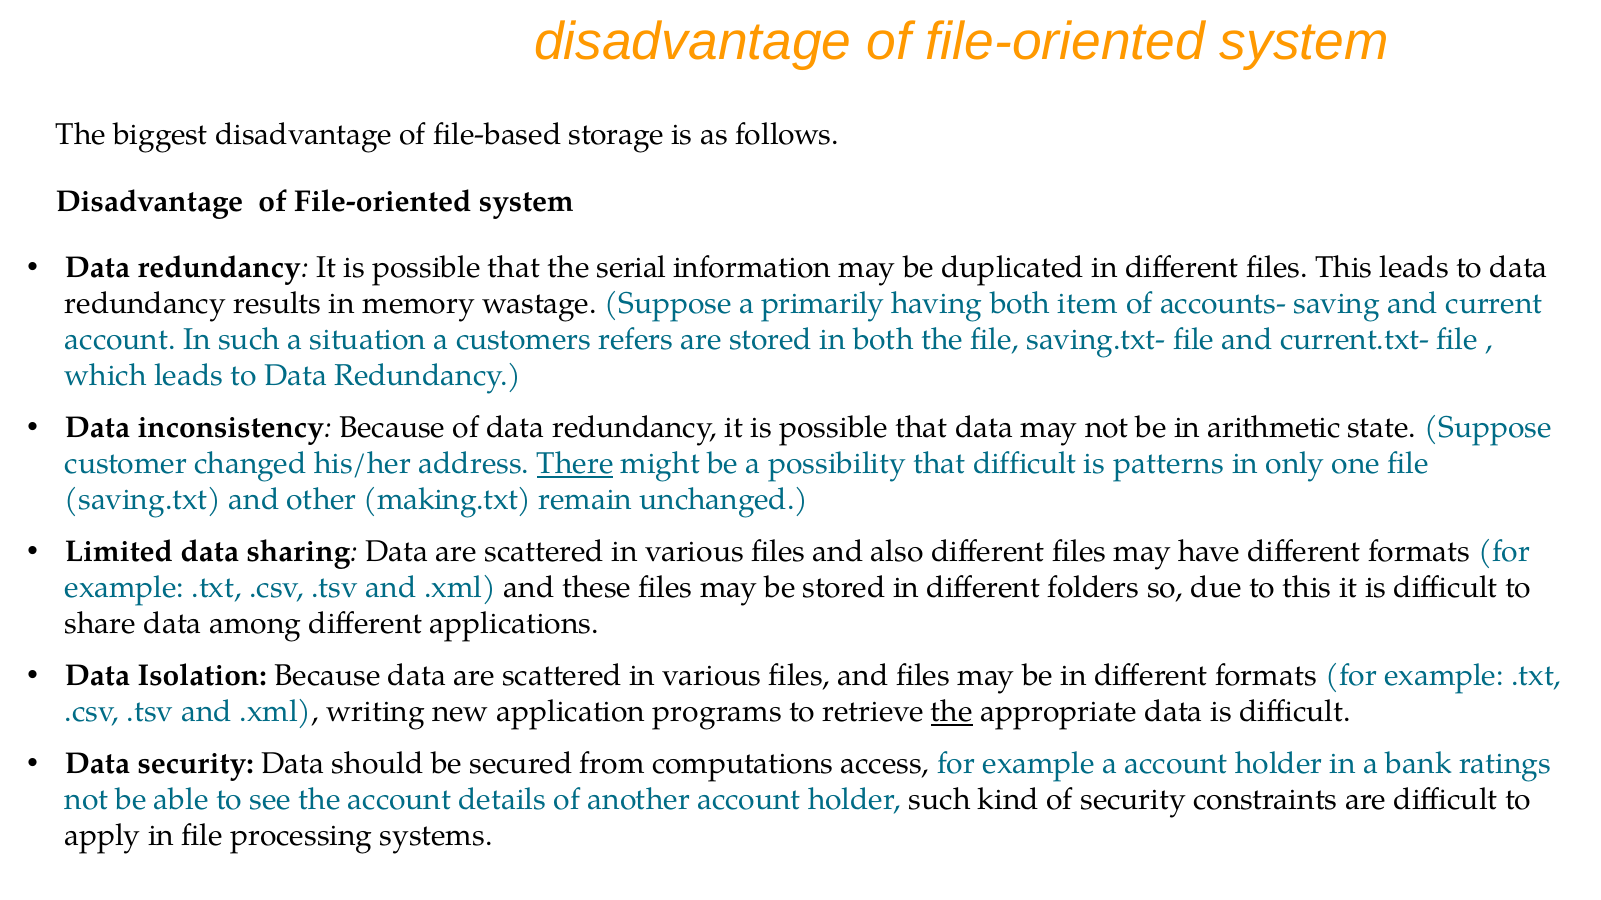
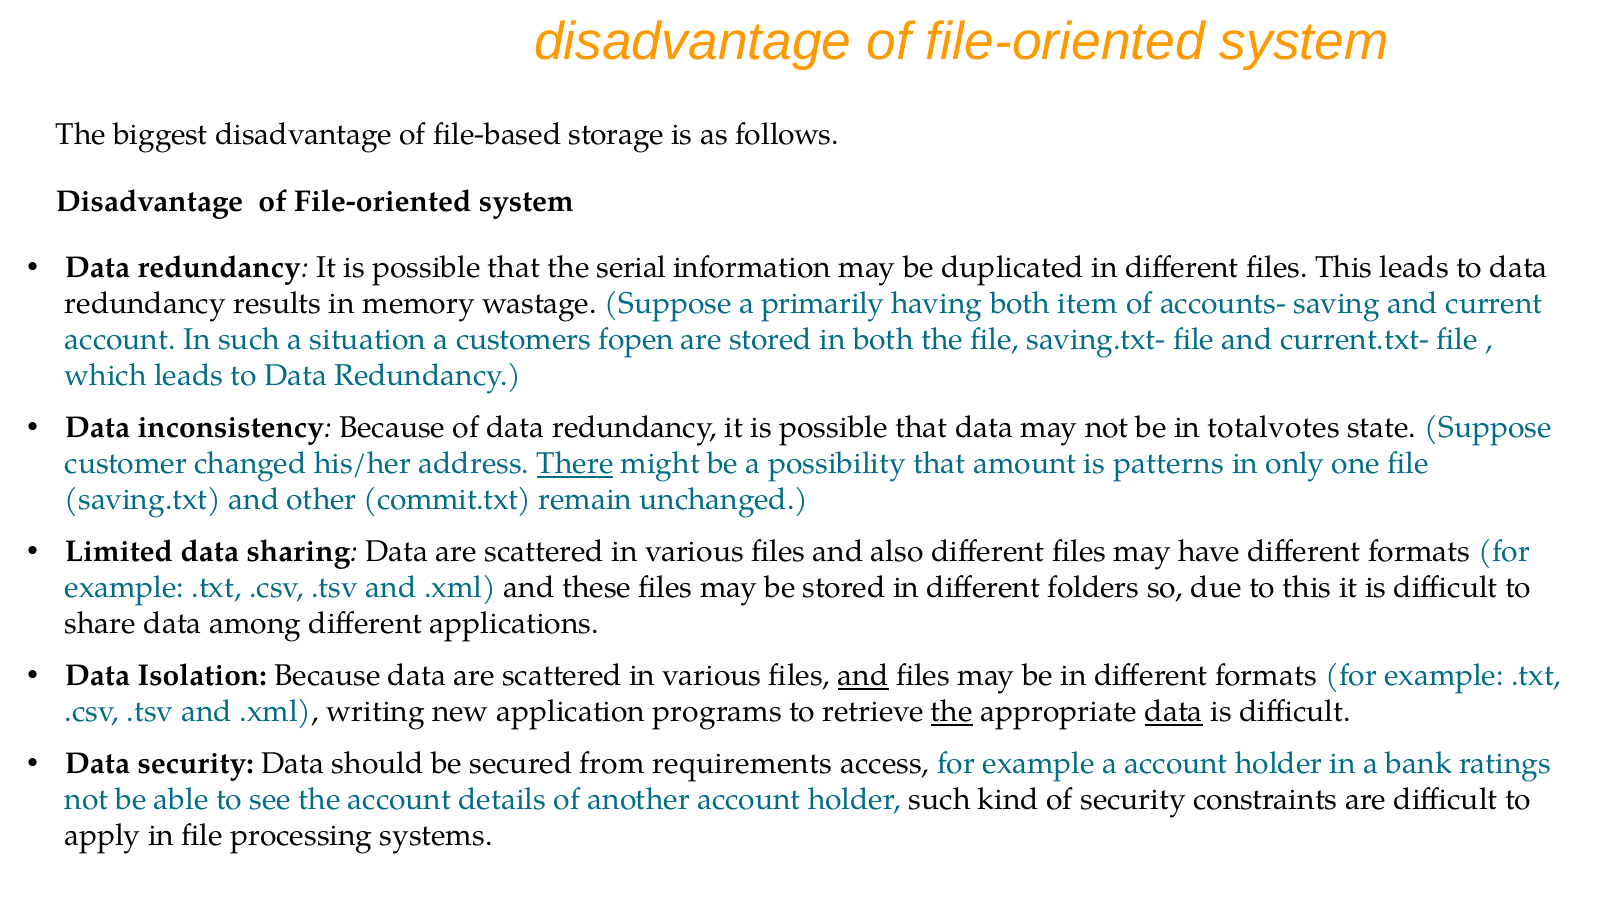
refers: refers -> fopen
arithmetic: arithmetic -> totalvotes
that difficult: difficult -> amount
making.txt: making.txt -> commit.txt
and at (863, 676) underline: none -> present
data at (1174, 712) underline: none -> present
computations: computations -> requirements
